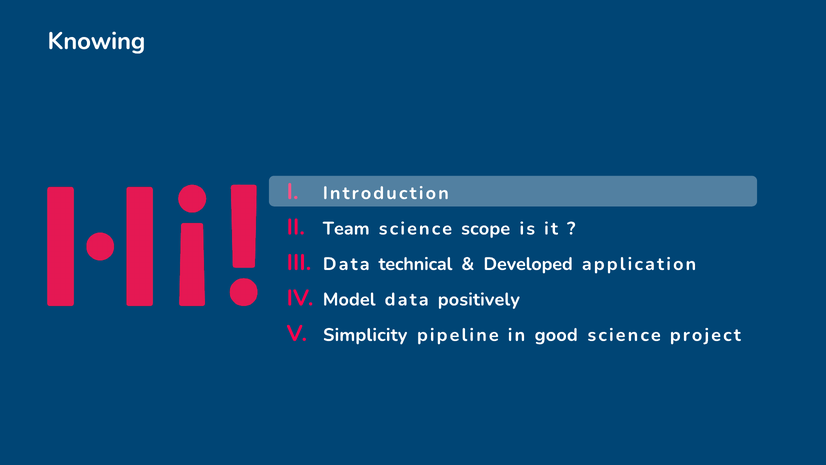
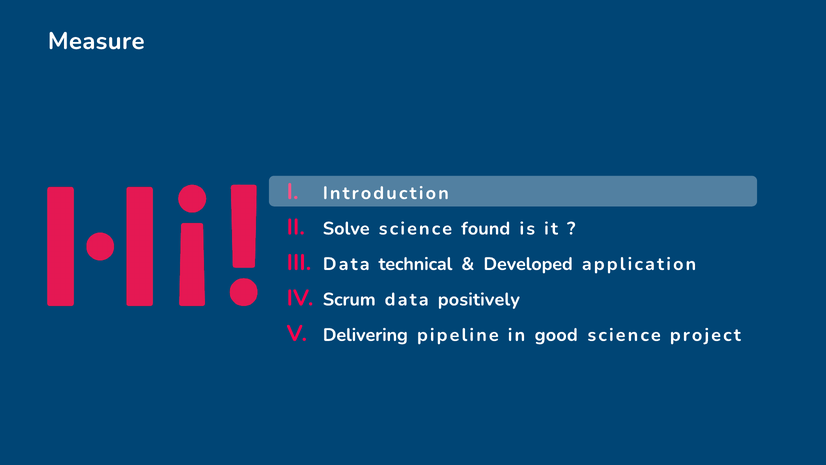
Knowing: Knowing -> Measure
Team: Team -> Solve
scope: scope -> found
Model: Model -> Scrum
Simplicity: Simplicity -> Delivering
